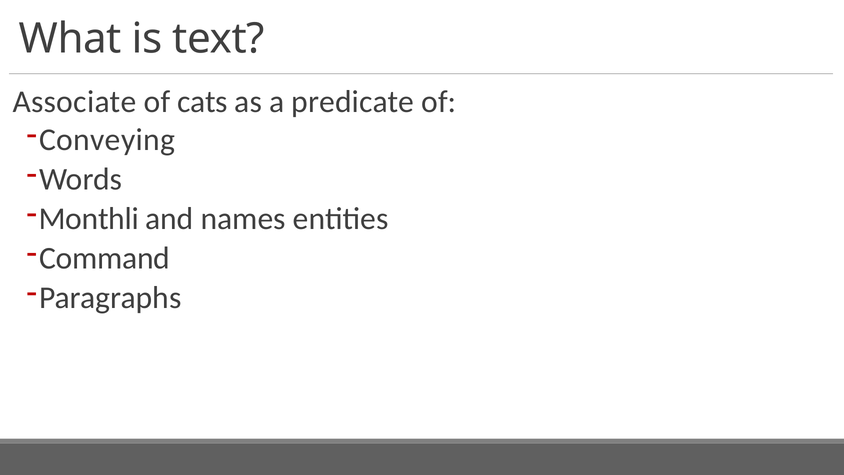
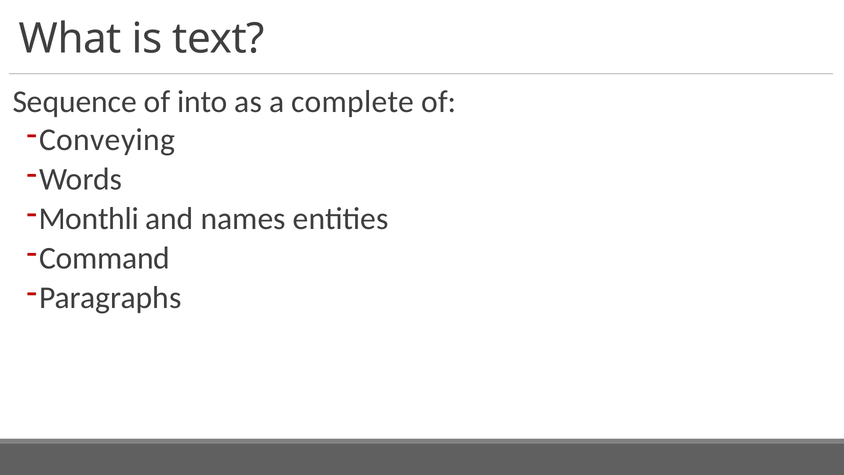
Associate: Associate -> Sequence
cats: cats -> into
predicate: predicate -> complete
